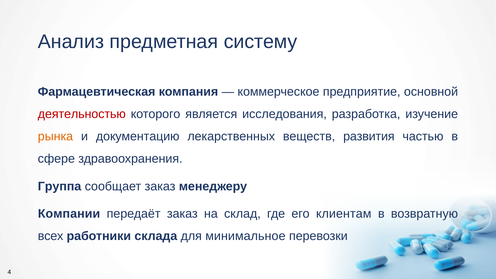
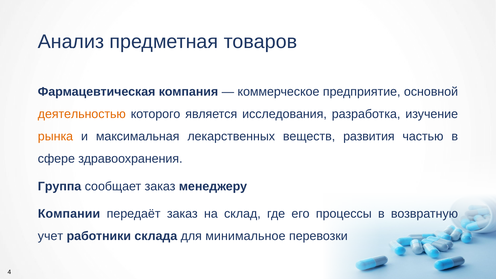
систему: систему -> товаров
деятельностью colour: red -> orange
документацию: документацию -> максимальная
клиентам: клиентам -> процессы
всех: всех -> учет
